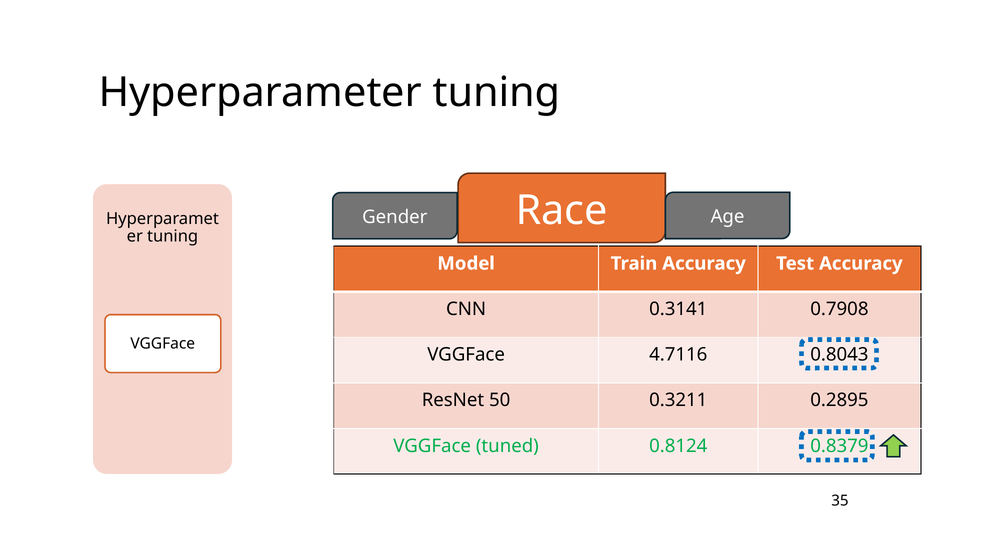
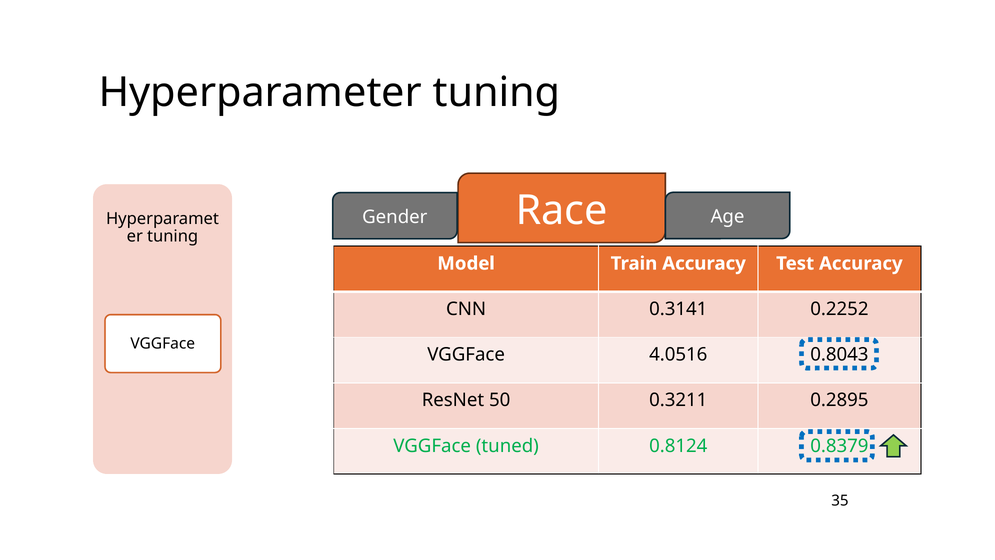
0.7908: 0.7908 -> 0.2252
4.7116: 4.7116 -> 4.0516
